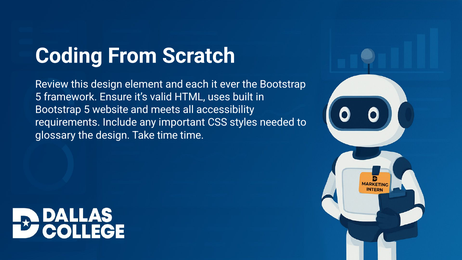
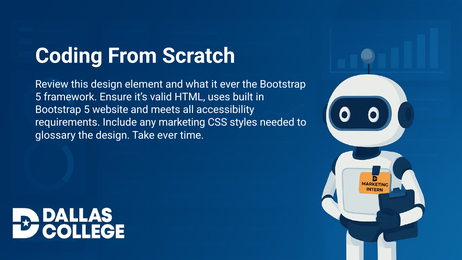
each: each -> what
important: important -> marketing
Take time: time -> ever
